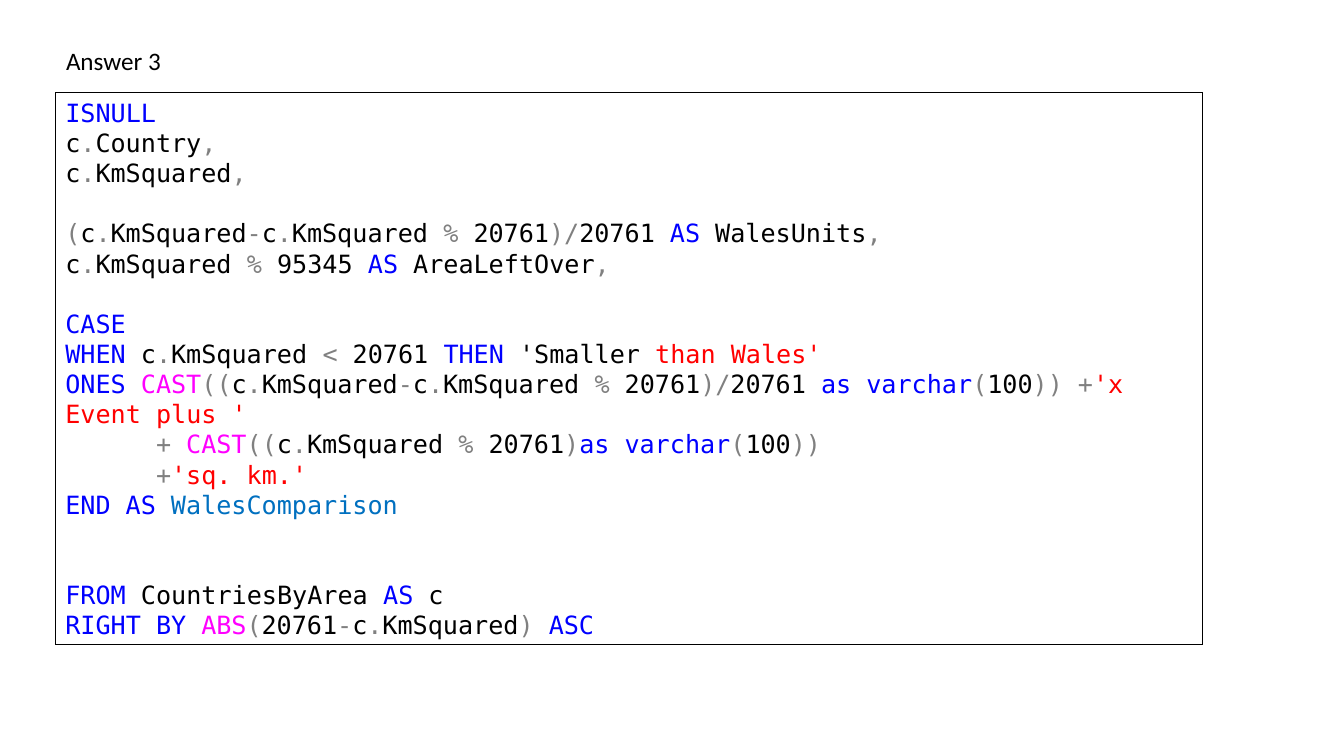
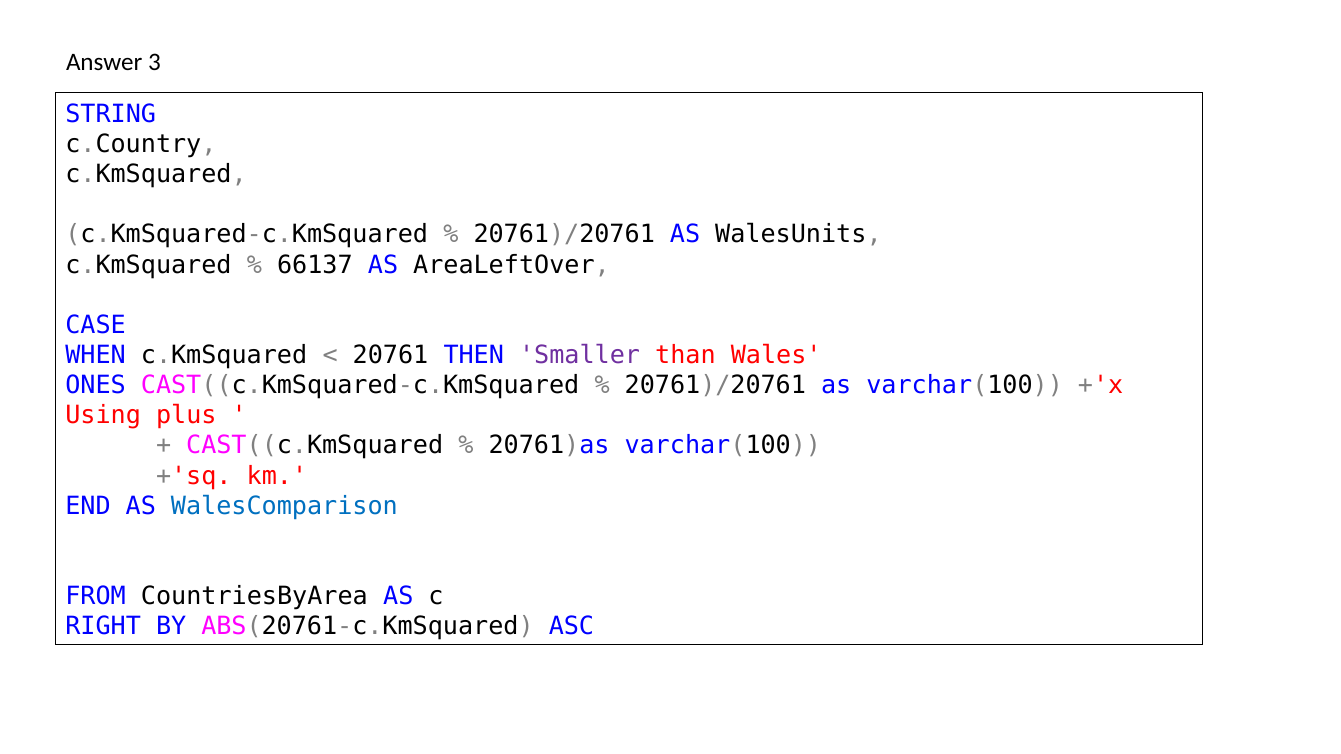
ISNULL: ISNULL -> STRING
95345: 95345 -> 66137
Smaller colour: black -> purple
Event: Event -> Using
